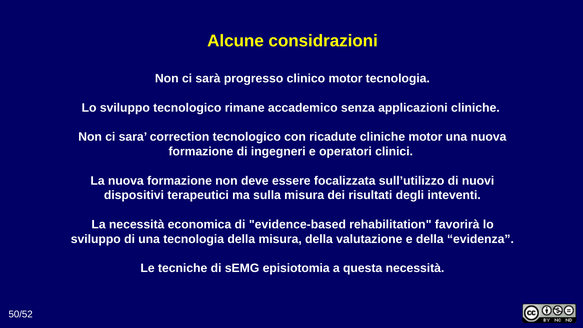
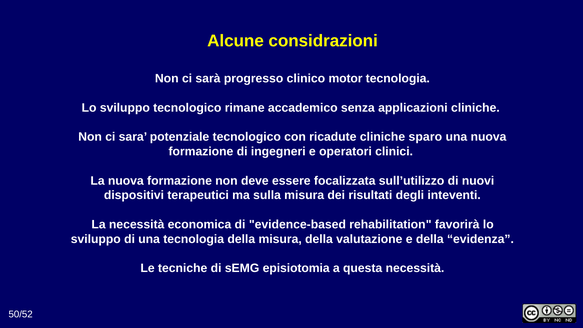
correction: correction -> potenziale
cliniche motor: motor -> sparo
